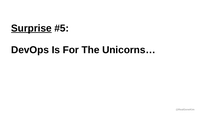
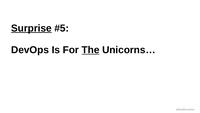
The underline: none -> present
